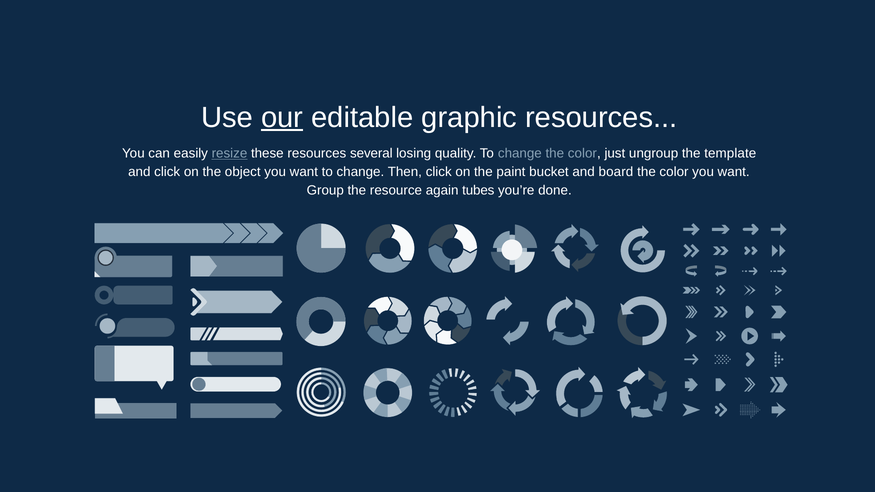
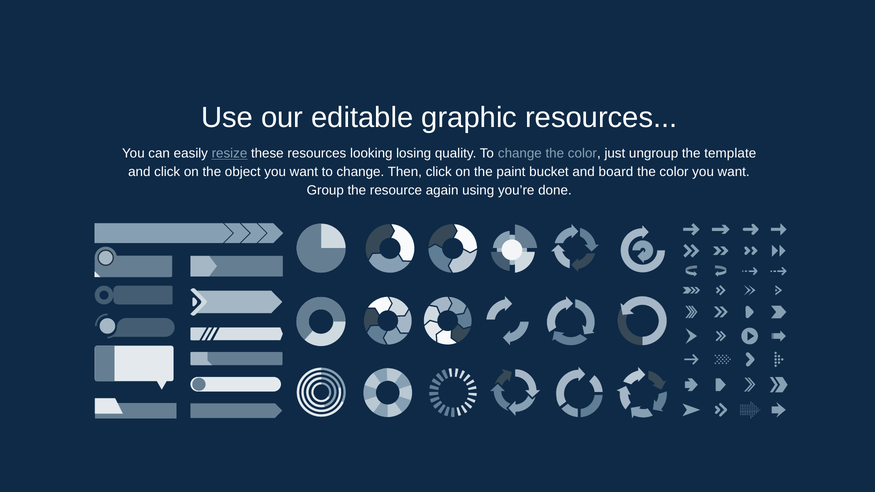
our underline: present -> none
several: several -> looking
tubes: tubes -> using
